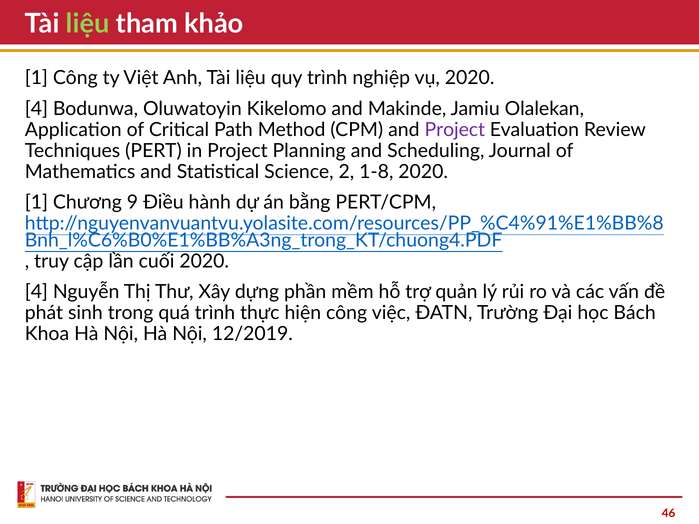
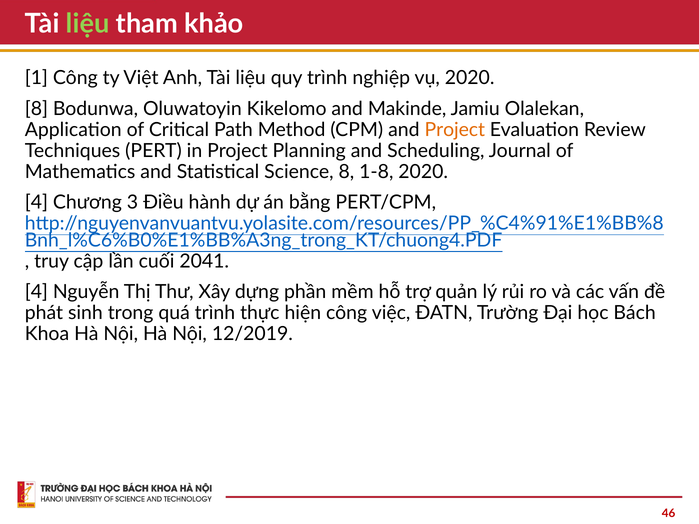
4 at (36, 109): 4 -> 8
Project at (455, 130) colour: purple -> orange
Science 2: 2 -> 8
1 at (36, 202): 1 -> 4
9: 9 -> 3
cuối 2020: 2020 -> 2041
